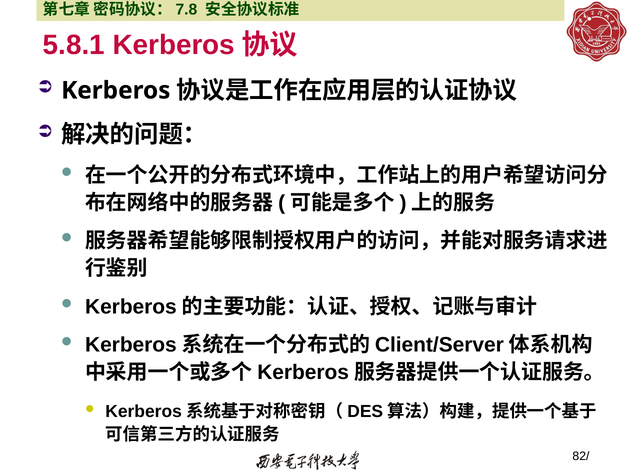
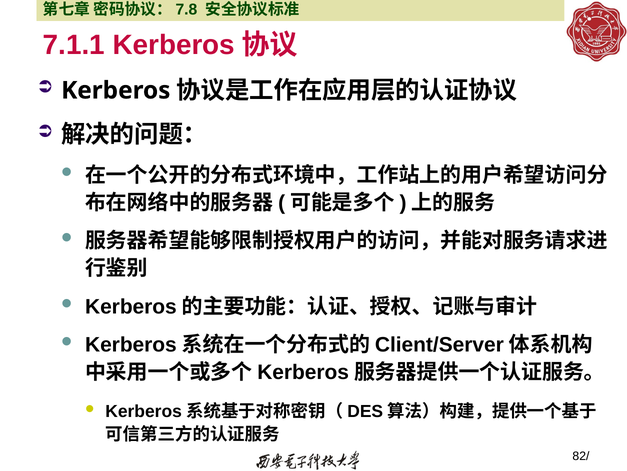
5.8.1: 5.8.1 -> 7.1.1
